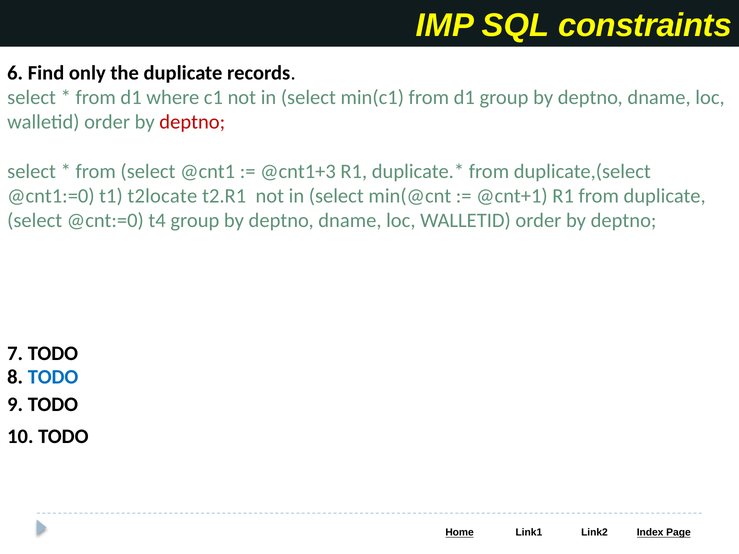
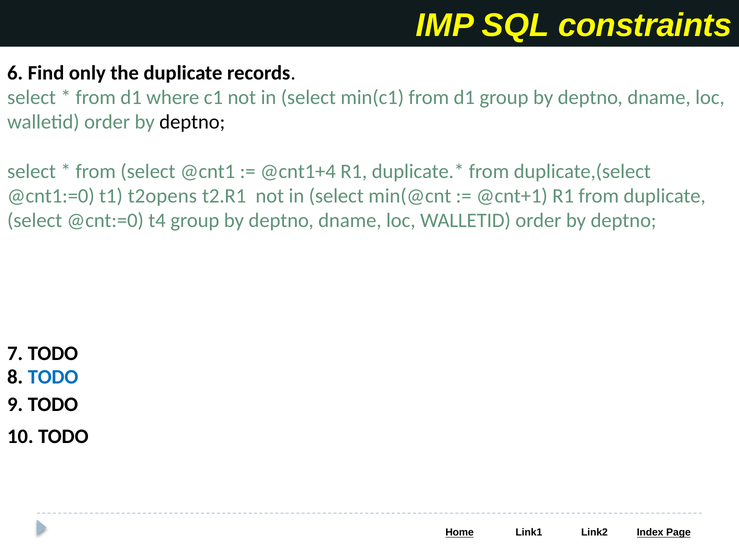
deptno at (192, 122) colour: red -> black
@cnt1+3: @cnt1+3 -> @cnt1+4
t2locate: t2locate -> t2opens
